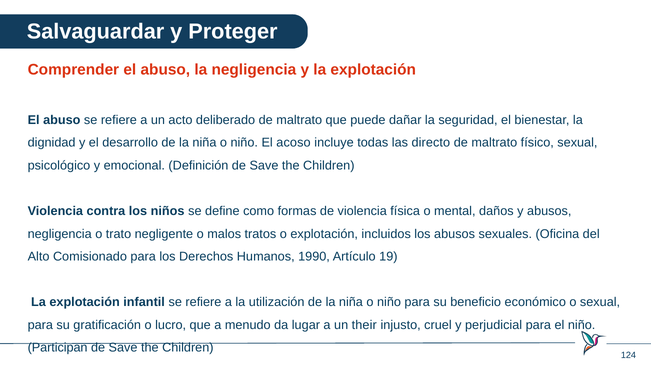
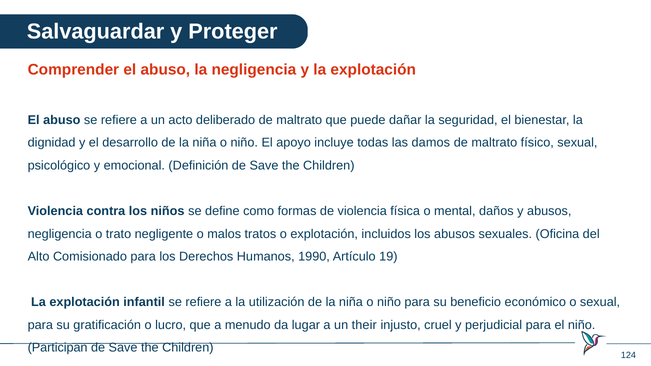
acoso: acoso -> apoyo
directo: directo -> damos
